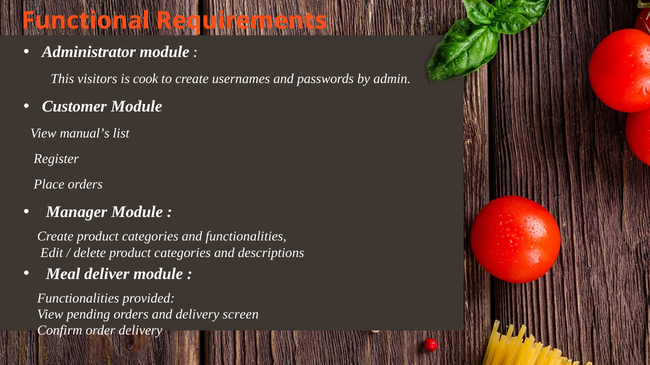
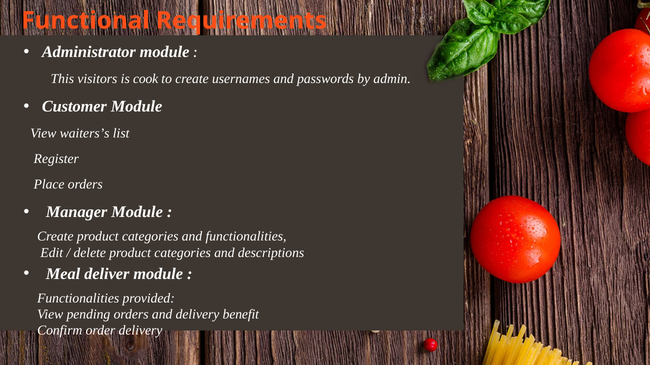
manual’s: manual’s -> waiters’s
screen: screen -> benefit
